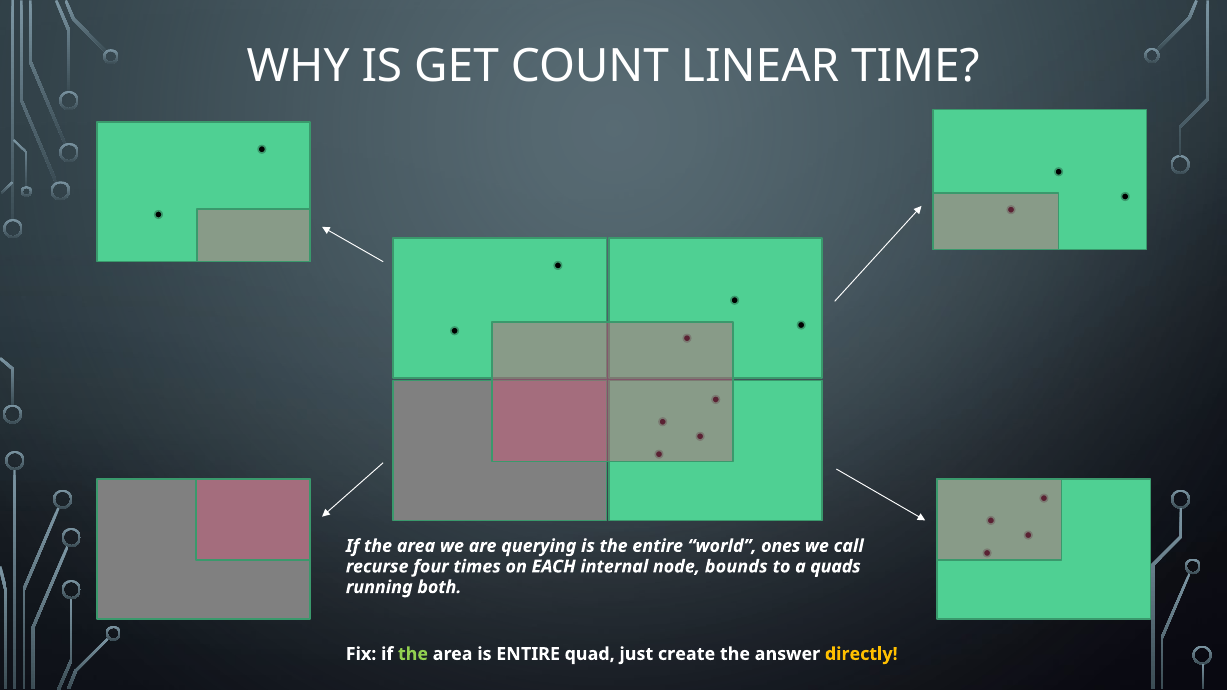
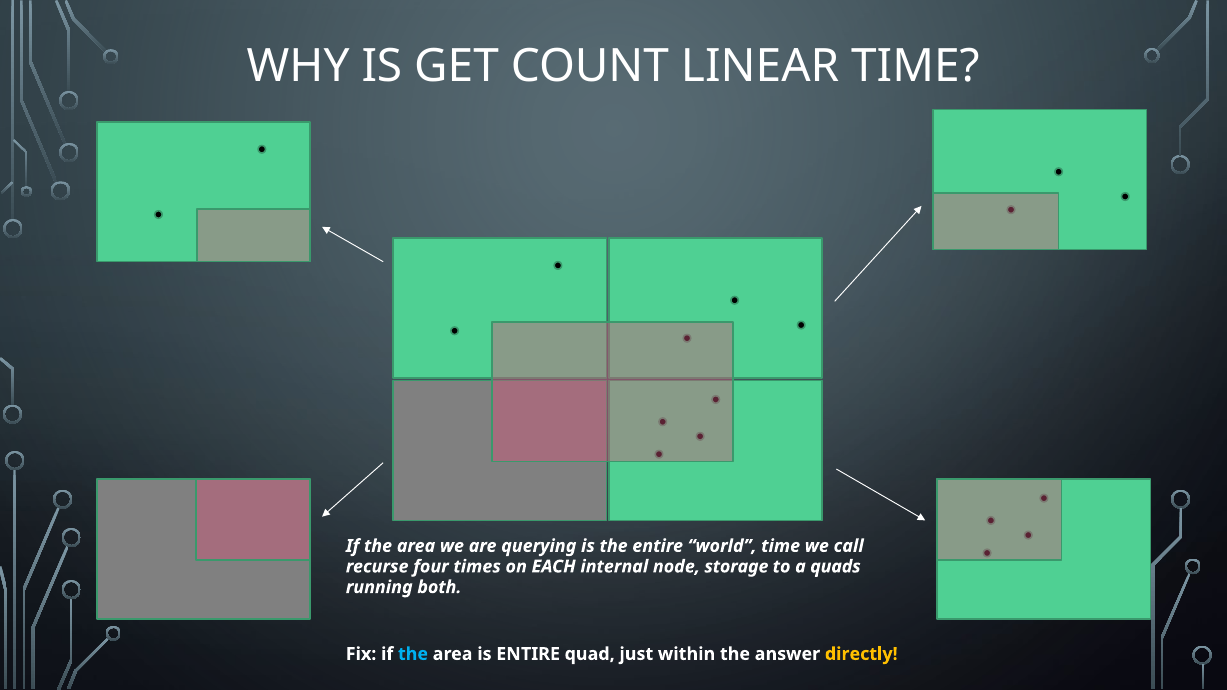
world ones: ones -> time
bounds: bounds -> storage
the at (413, 654) colour: light green -> light blue
create: create -> within
